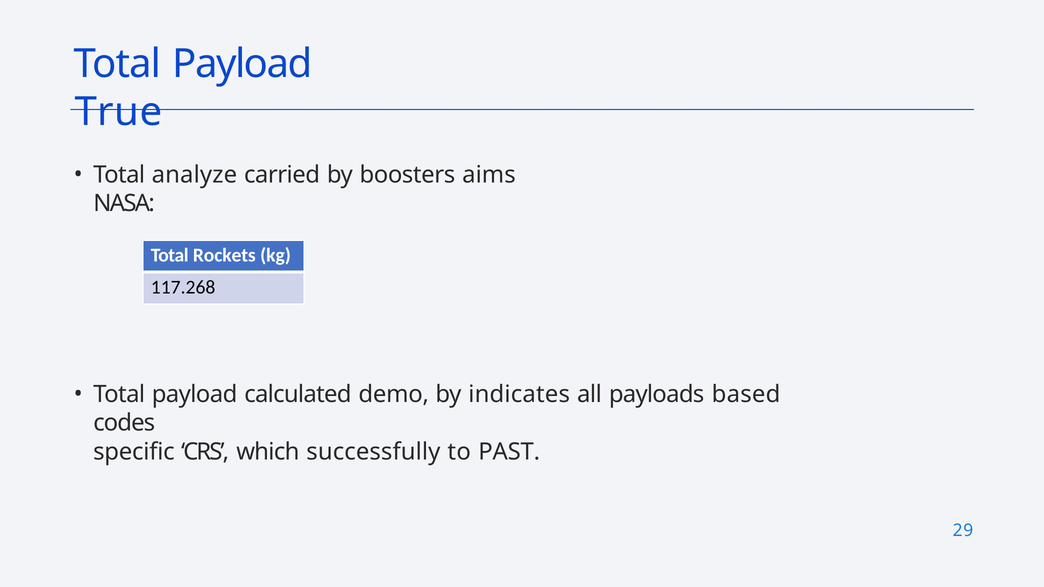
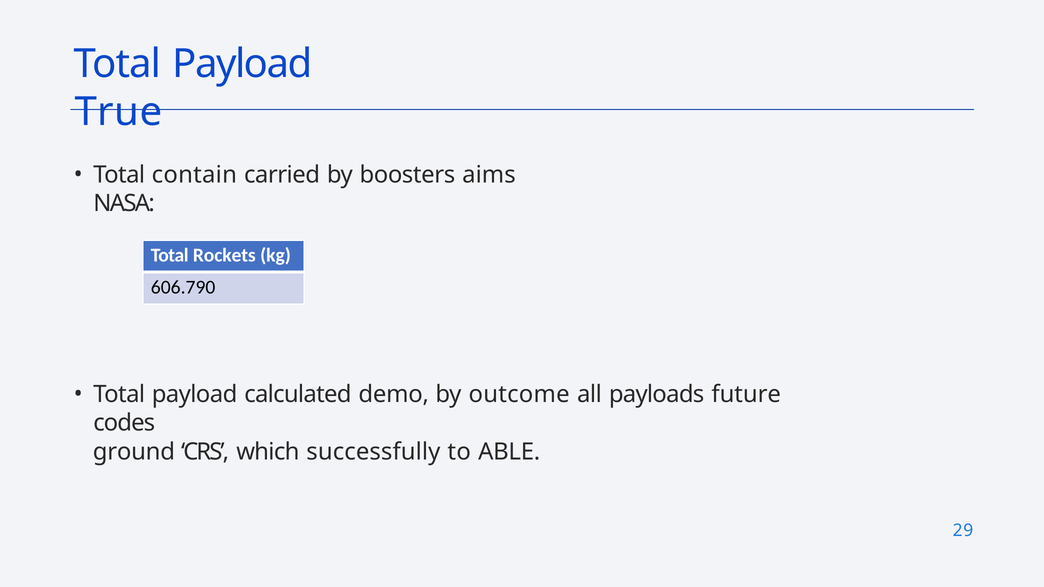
analyze: analyze -> contain
117.268: 117.268 -> 606.790
indicates: indicates -> outcome
based: based -> future
specific: specific -> ground
PAST: PAST -> ABLE
